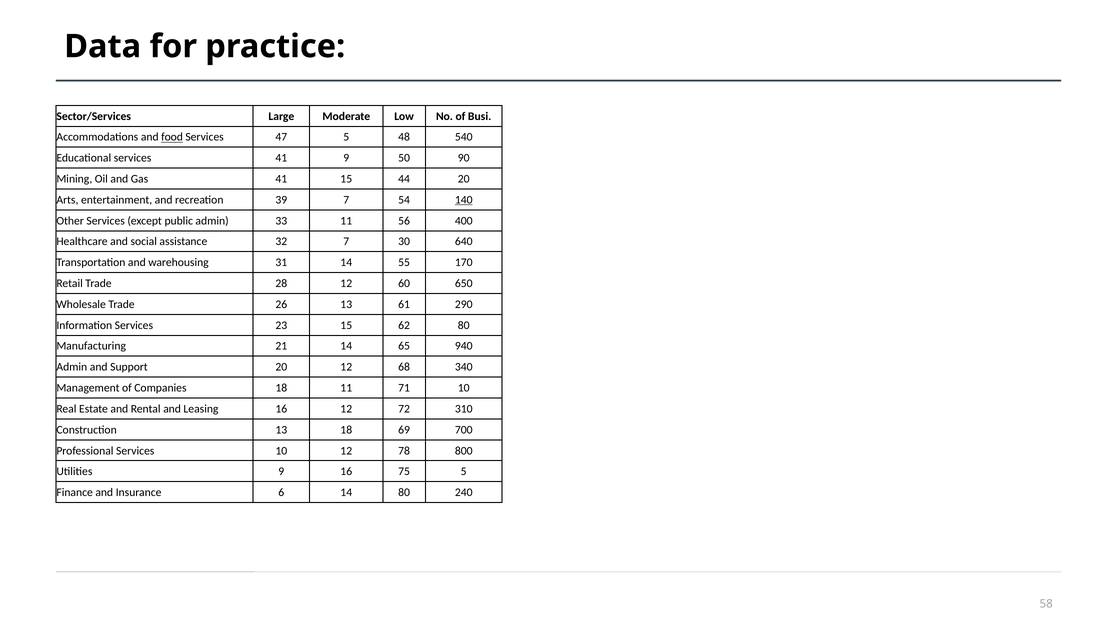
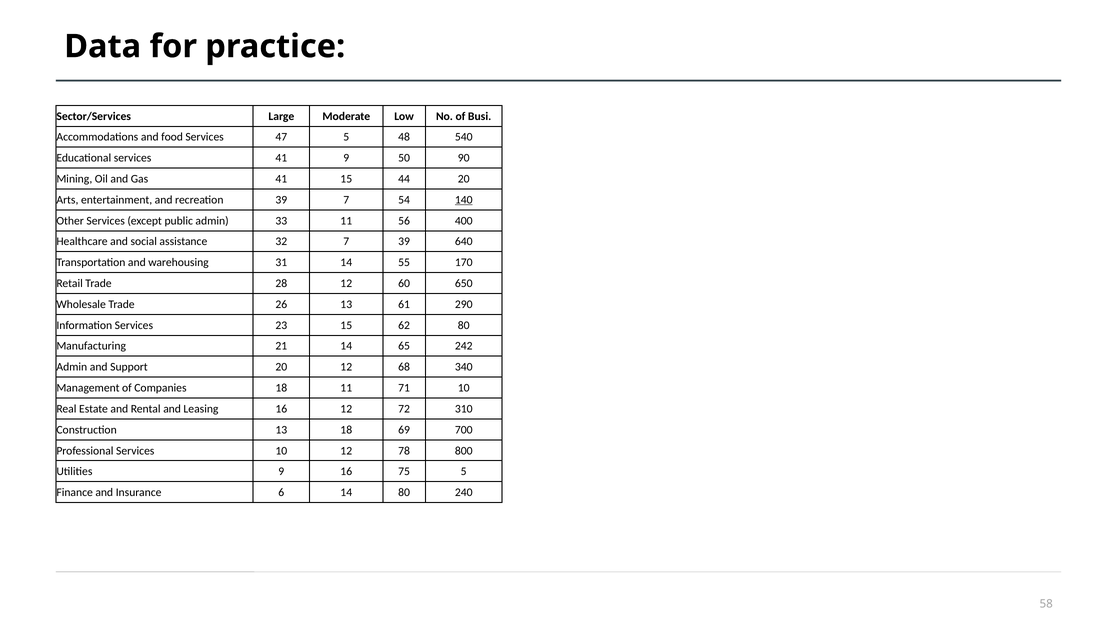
food underline: present -> none
7 30: 30 -> 39
940: 940 -> 242
